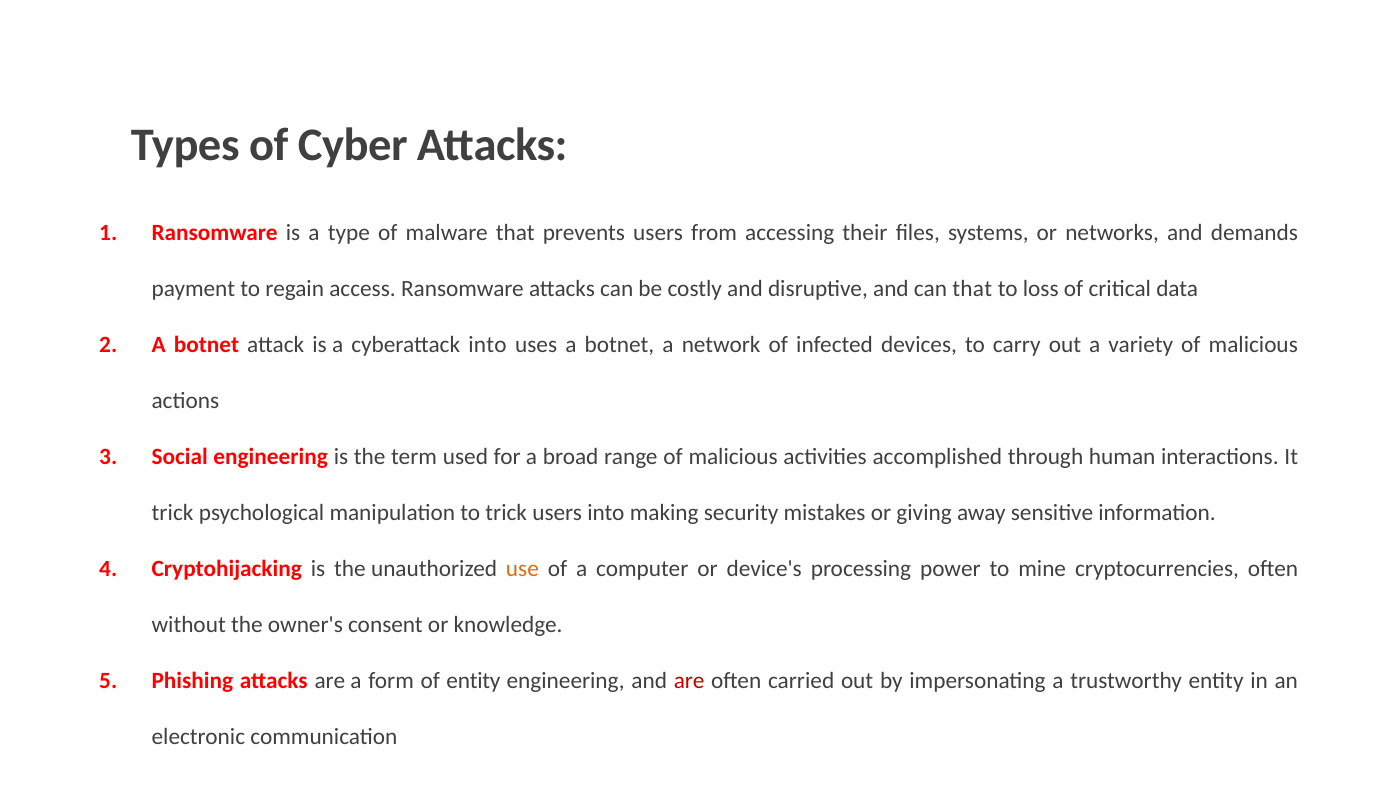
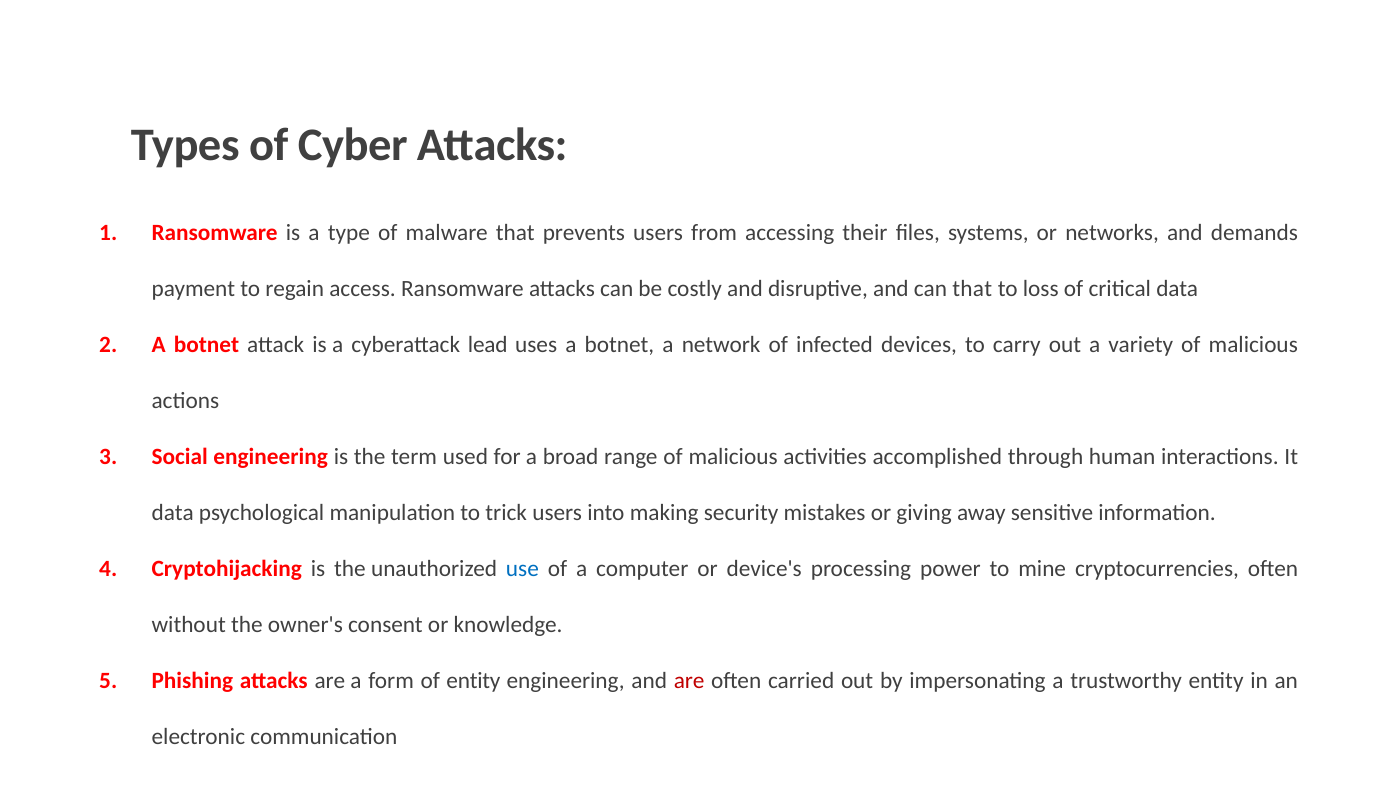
cyberattack into: into -> lead
trick at (173, 513): trick -> data
use colour: orange -> blue
